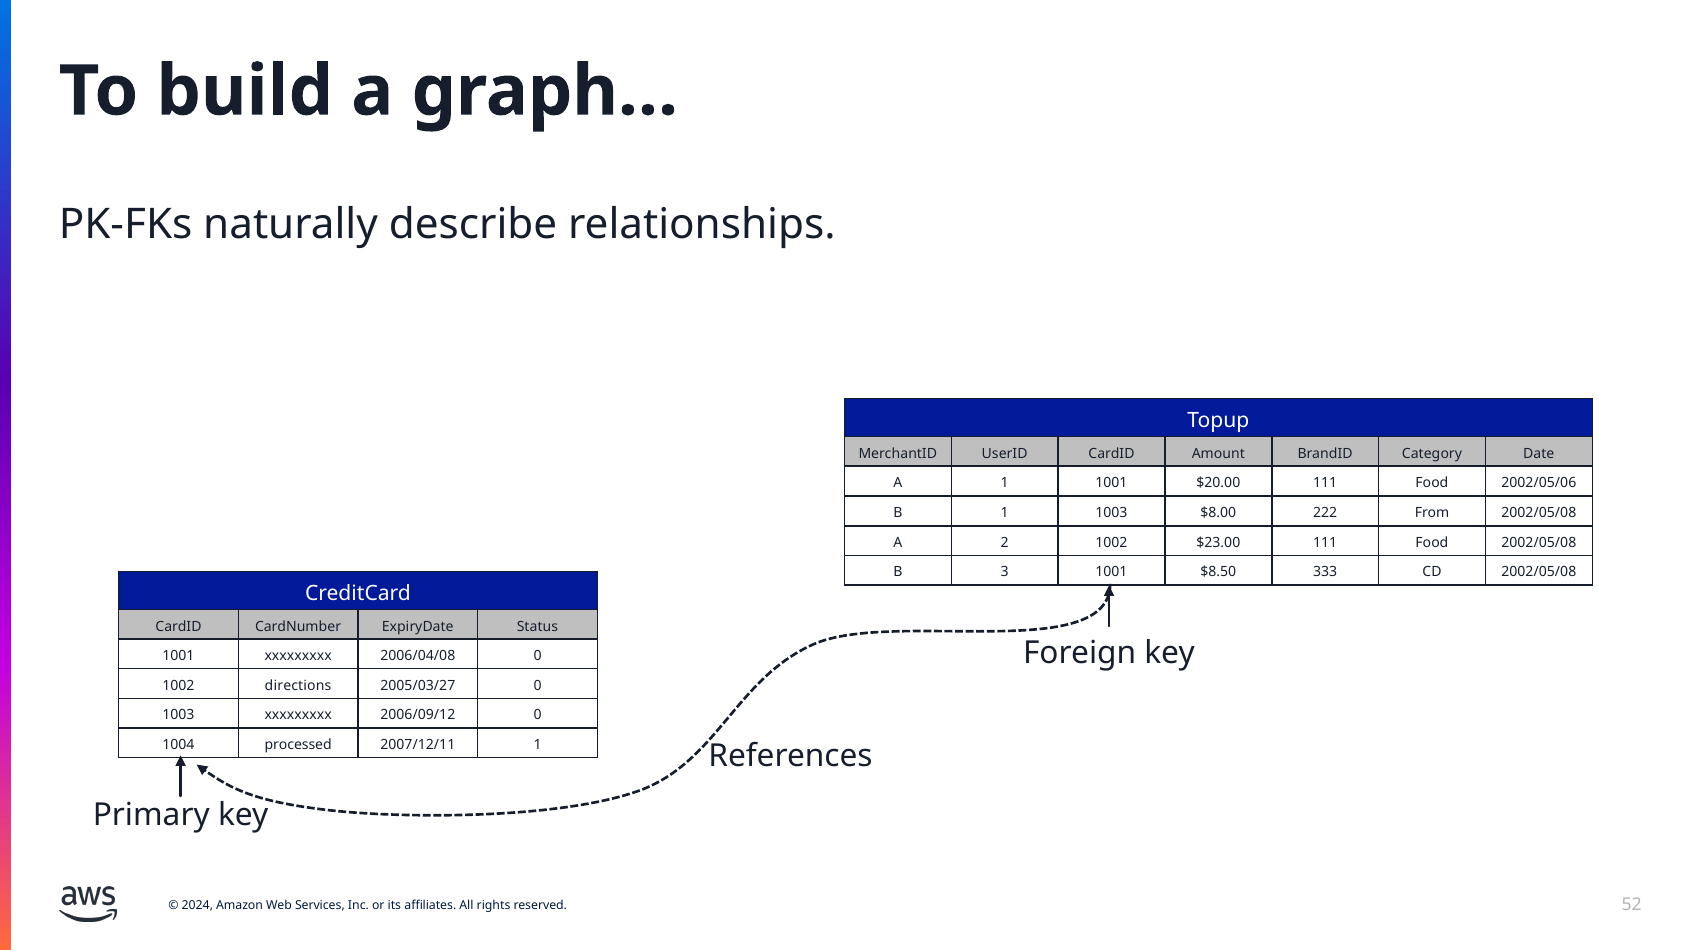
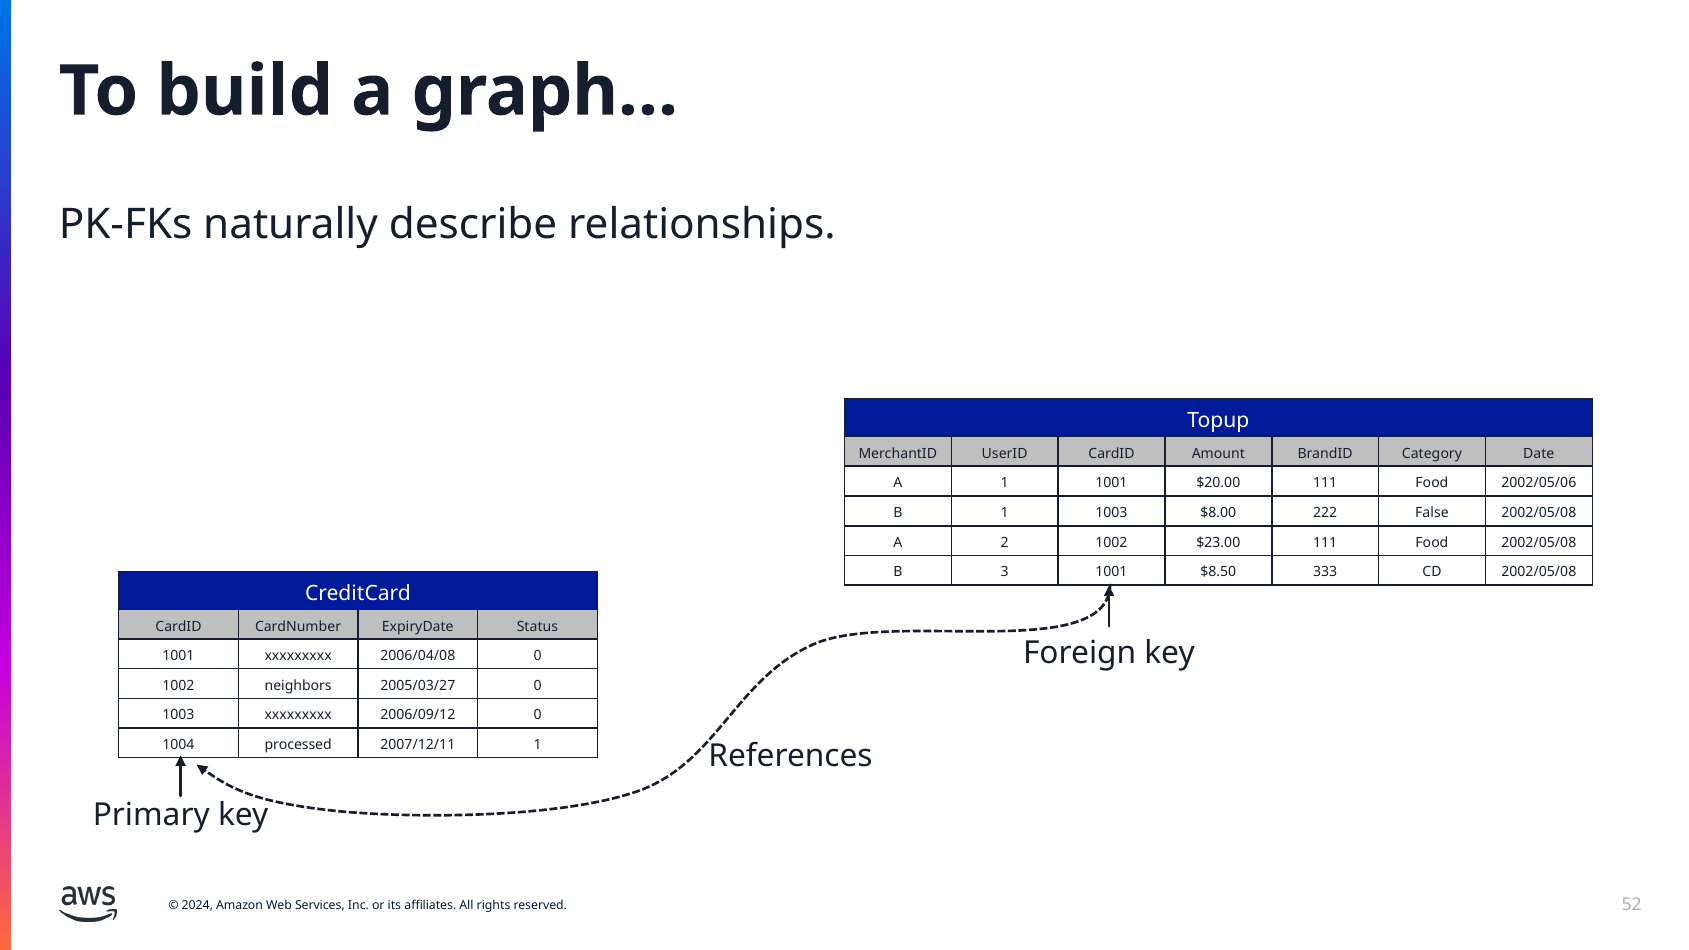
From: From -> False
directions: directions -> neighbors
